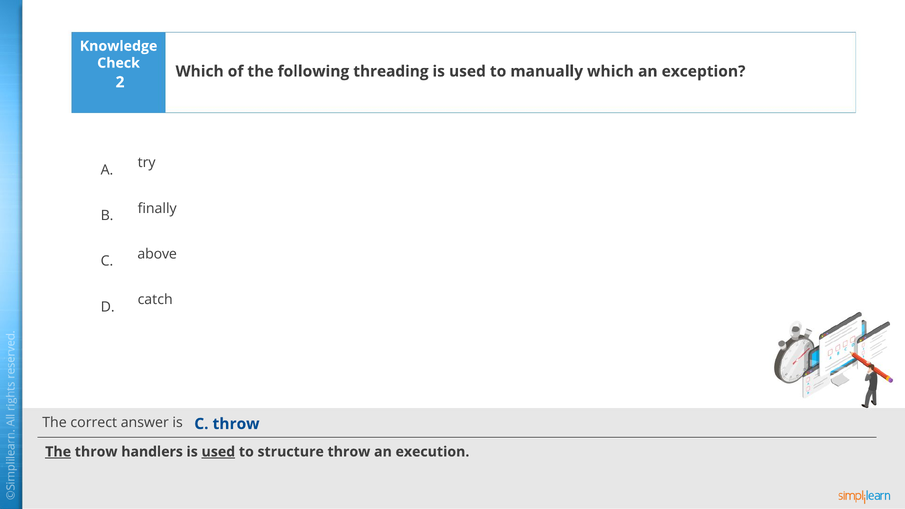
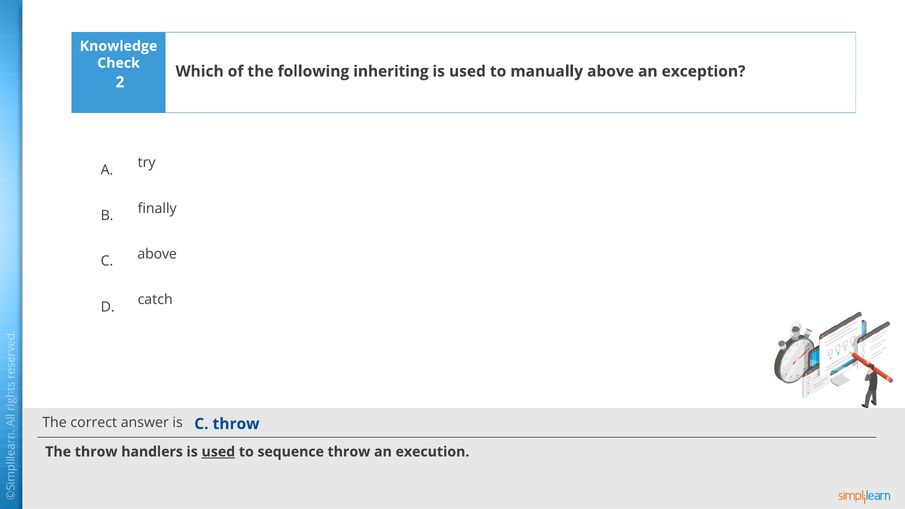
threading: threading -> inheriting
manually which: which -> above
The at (58, 452) underline: present -> none
structure: structure -> sequence
